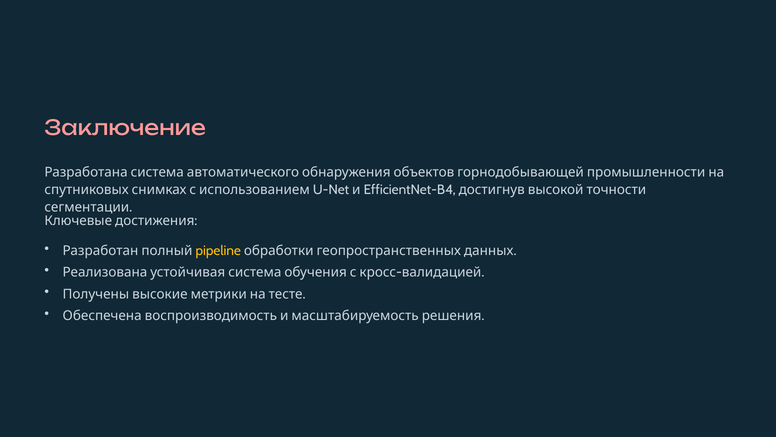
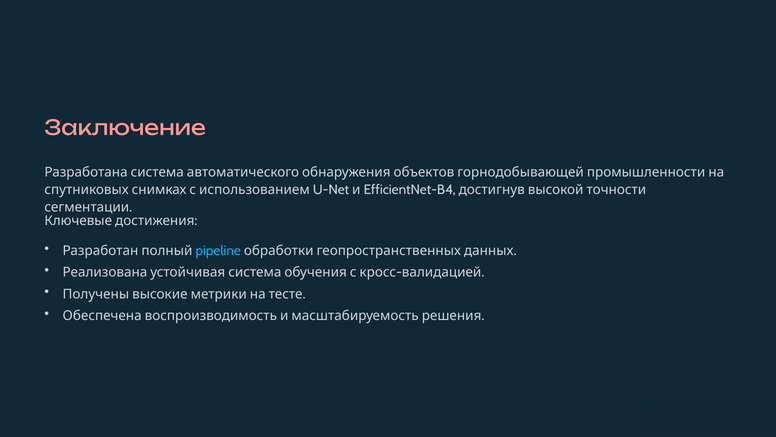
pipeline colour: yellow -> light blue
